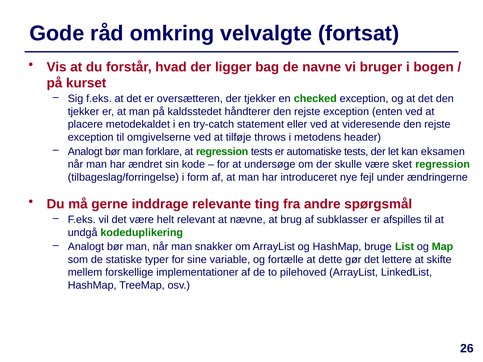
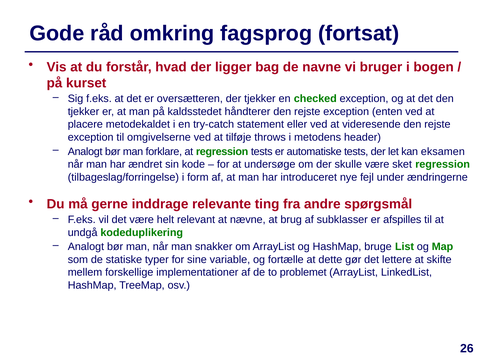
velvalgte: velvalgte -> fagsprog
pilehoved: pilehoved -> problemet
